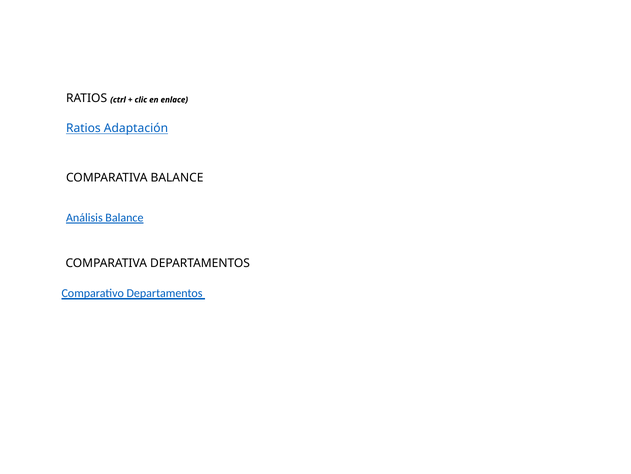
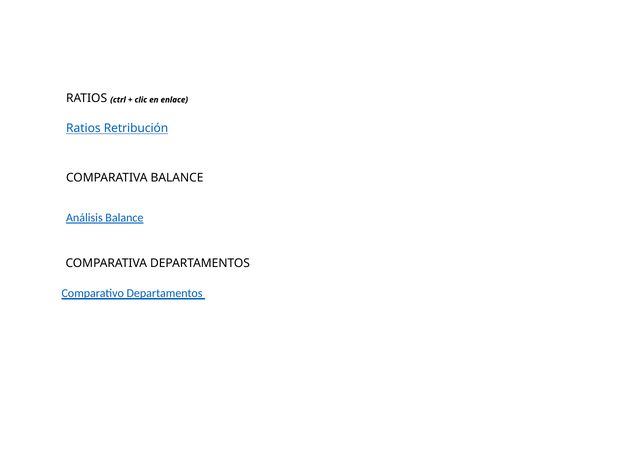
Adaptación: Adaptación -> Retribución
